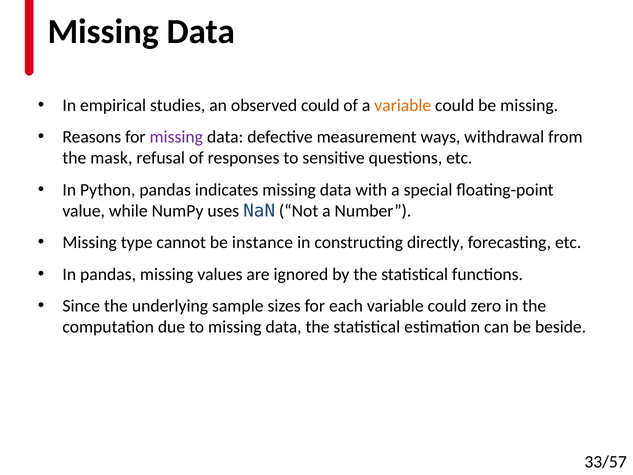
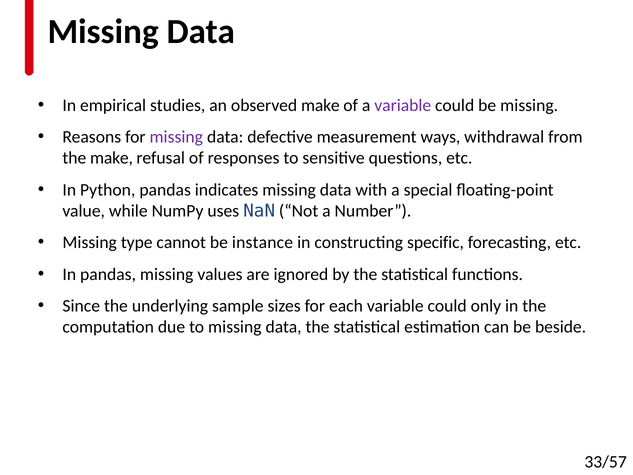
observed could: could -> make
variable at (403, 105) colour: orange -> purple
the mask: mask -> make
directly: directly -> specific
zero: zero -> only
